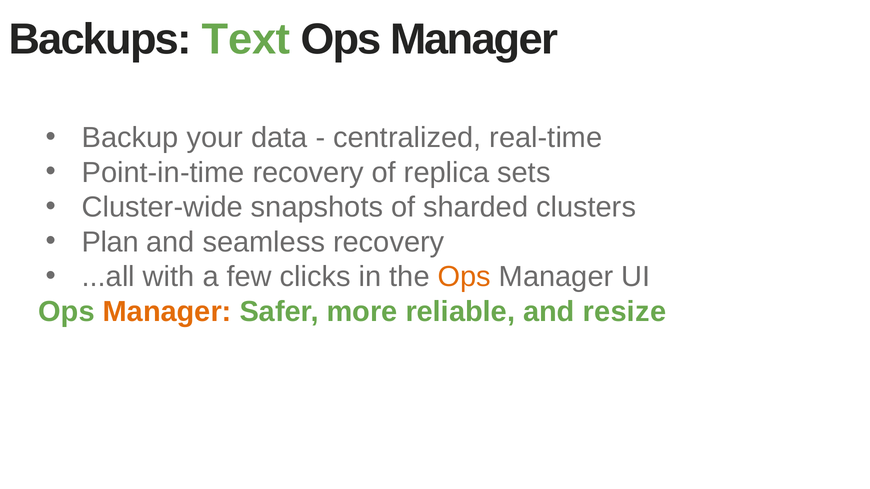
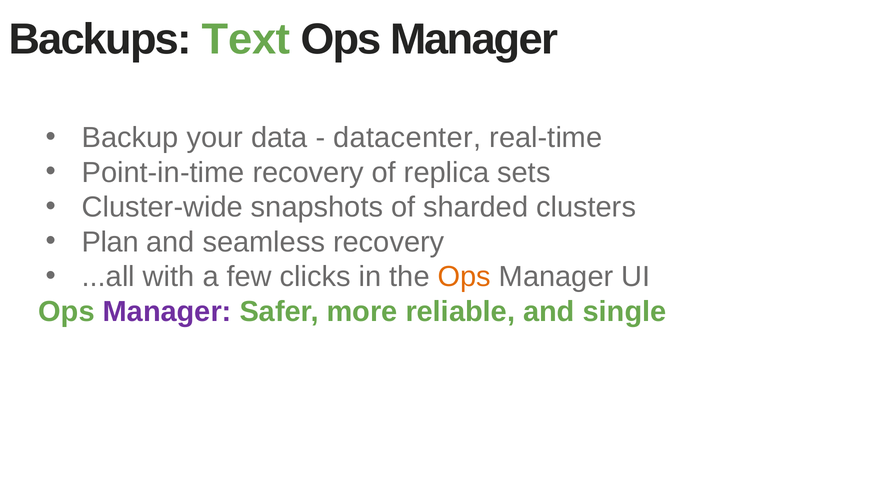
centralized: centralized -> datacenter
Manager at (167, 312) colour: orange -> purple
resize: resize -> single
